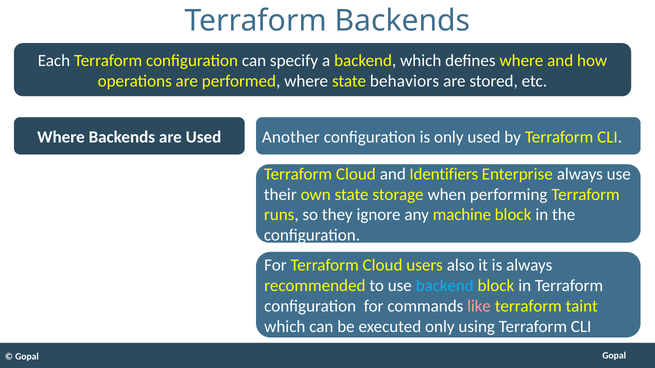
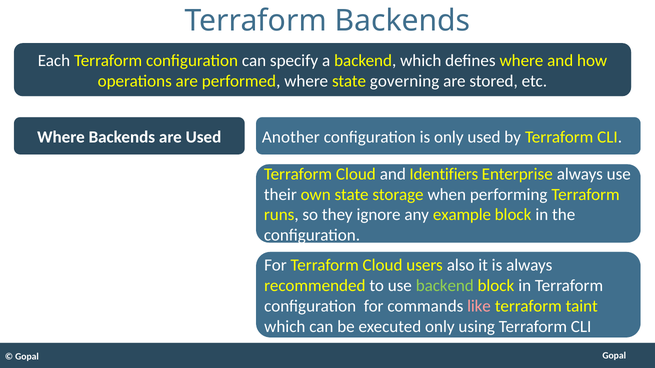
behaviors: behaviors -> governing
machine: machine -> example
backend at (445, 286) colour: light blue -> light green
